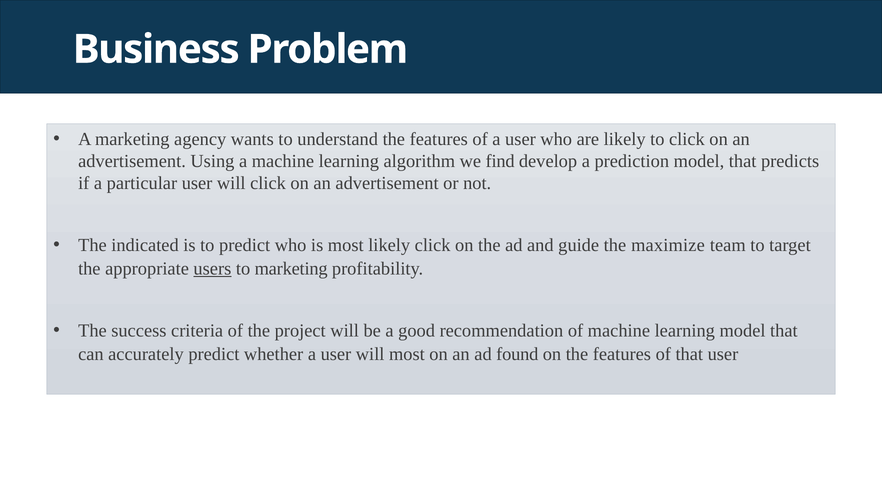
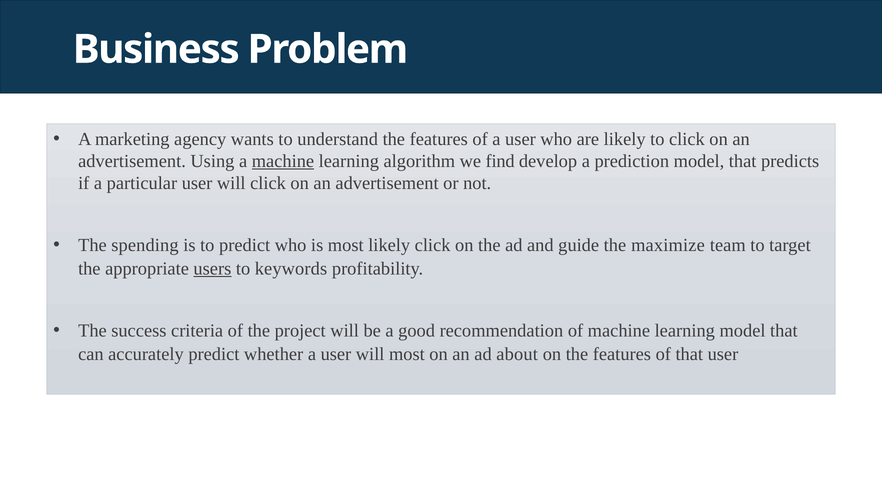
machine at (283, 161) underline: none -> present
indicated: indicated -> spending
to marketing: marketing -> keywords
found: found -> about
